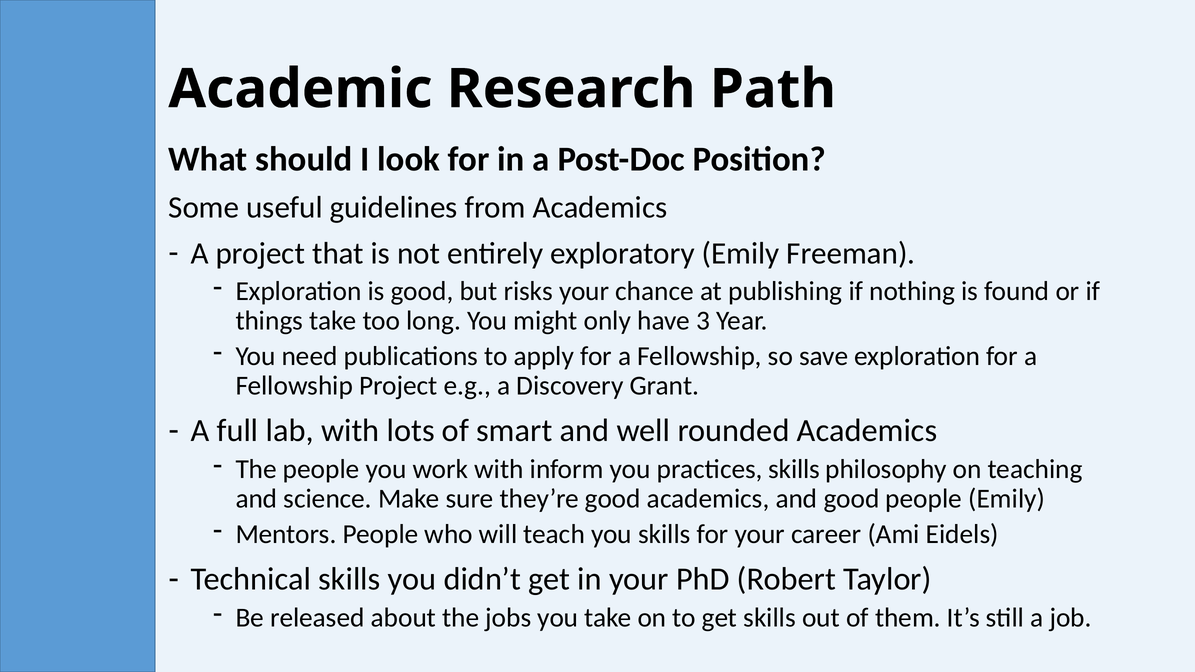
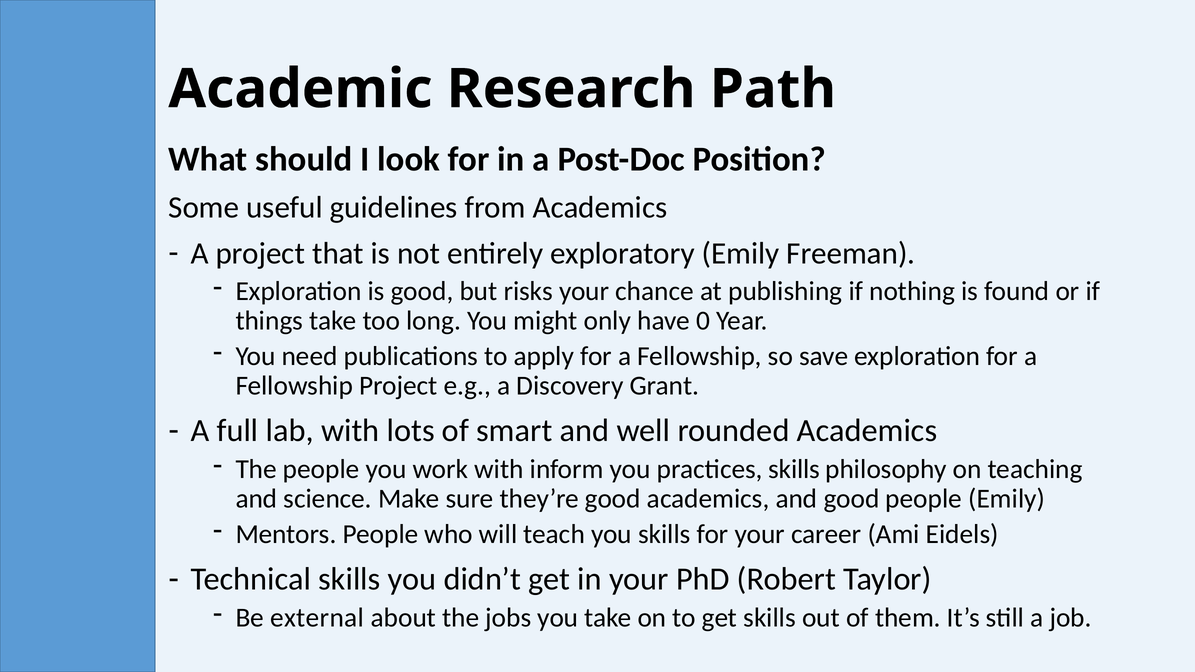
3: 3 -> 0
released: released -> external
